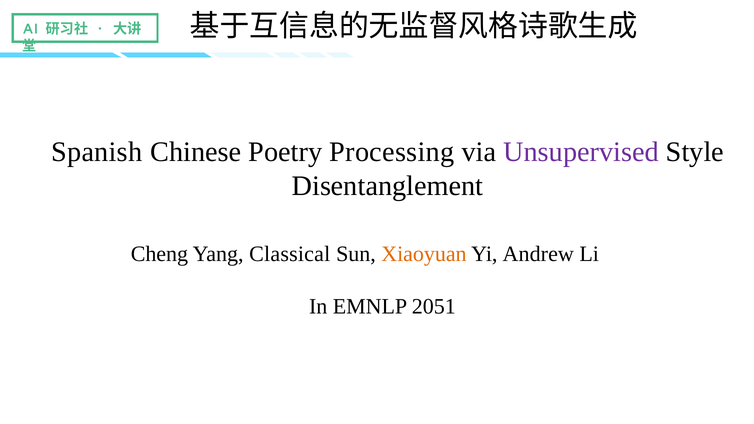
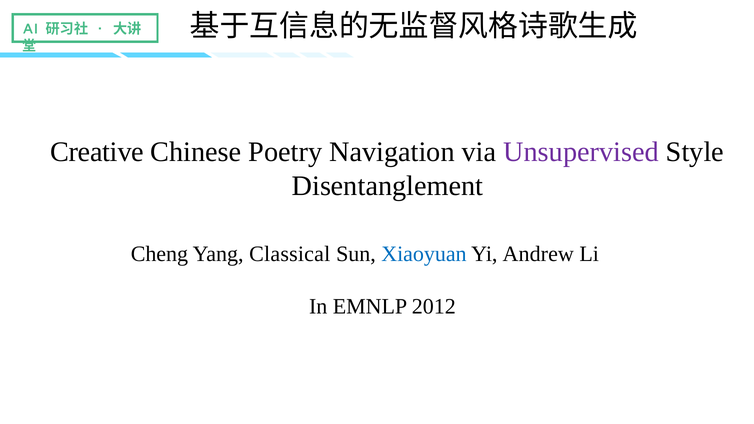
Spanish: Spanish -> Creative
Processing: Processing -> Navigation
Xiaoyuan colour: orange -> blue
2051: 2051 -> 2012
